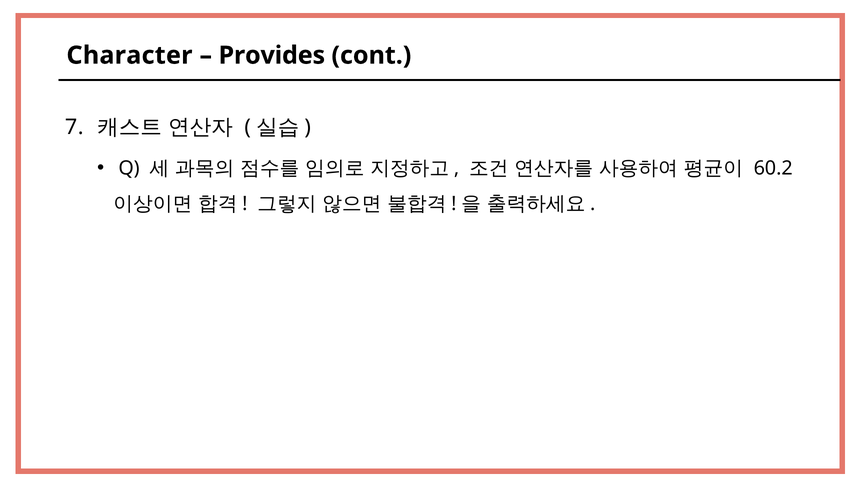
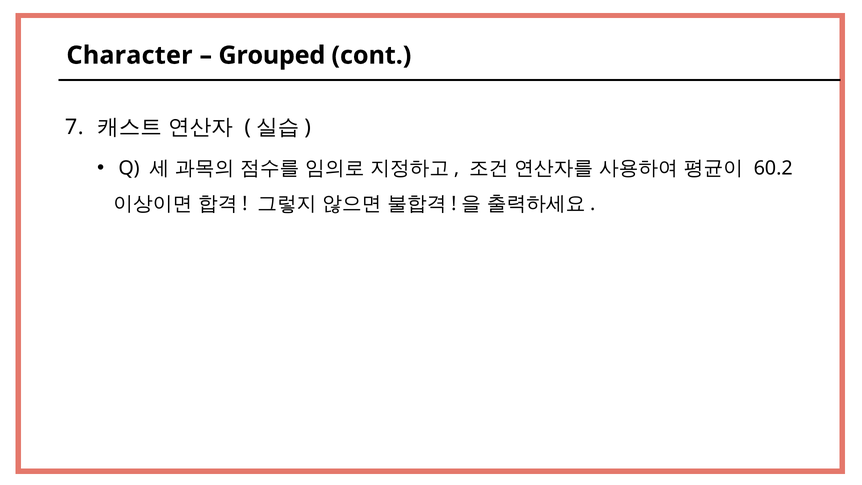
Provides: Provides -> Grouped
